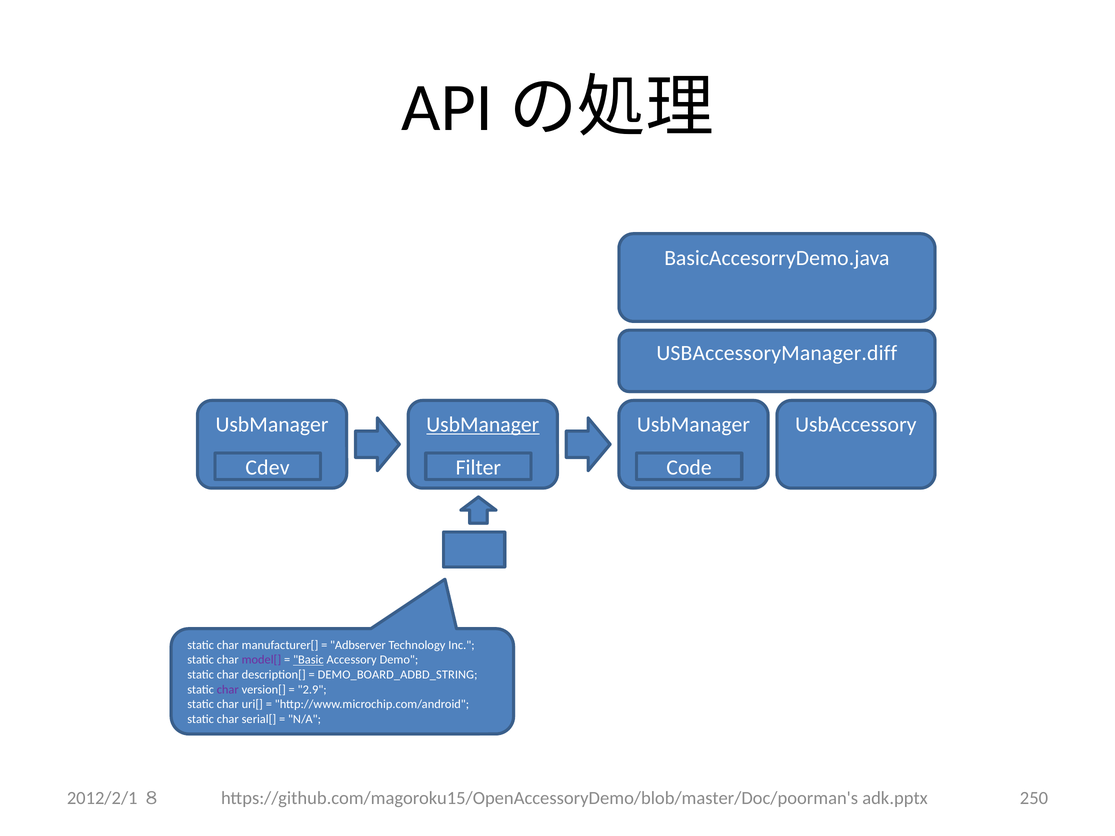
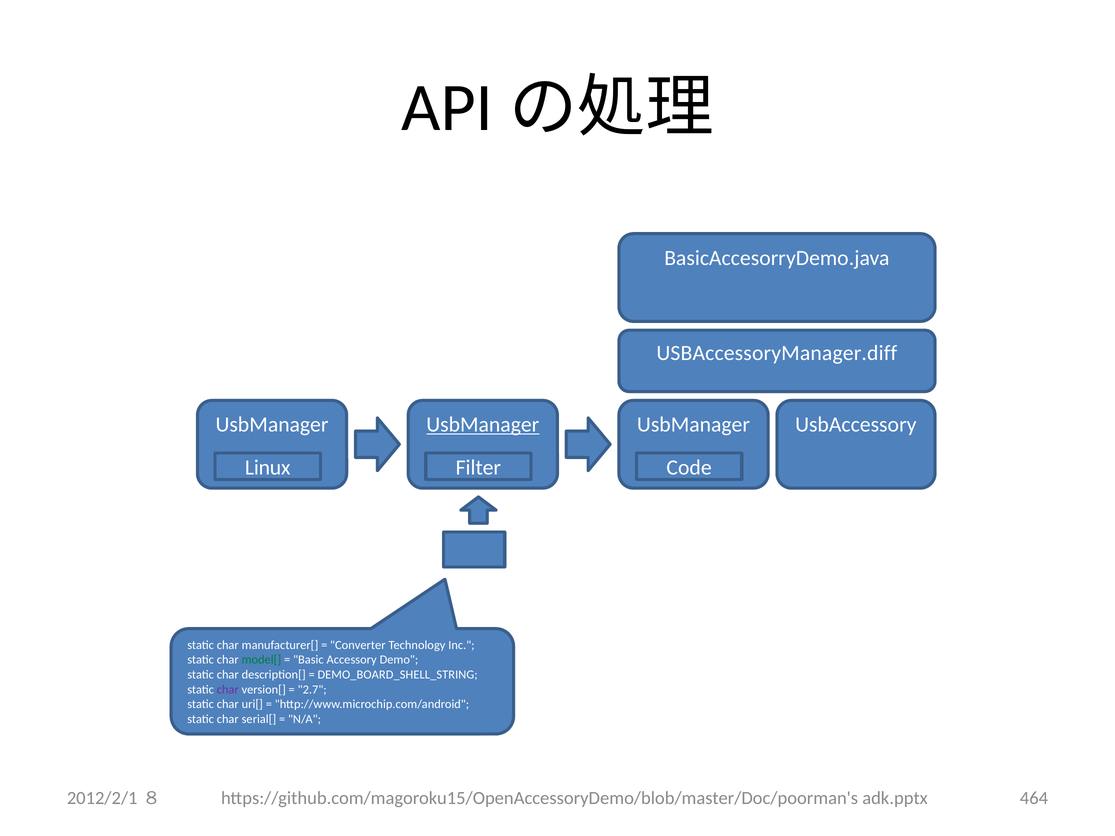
Cdev: Cdev -> Linux
Adbserver: Adbserver -> Converter
model[ colour: purple -> green
Basic underline: present -> none
DEMO_BOARD_ADBD_STRING: DEMO_BOARD_ADBD_STRING -> DEMO_BOARD_SHELL_STRING
2.9: 2.9 -> 2.7
250: 250 -> 464
